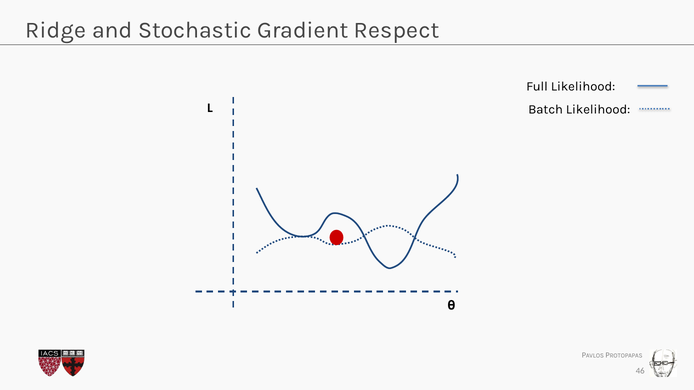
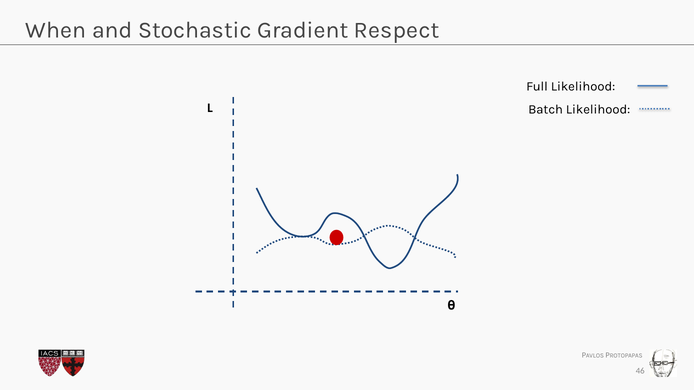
Ridge: Ridge -> When
